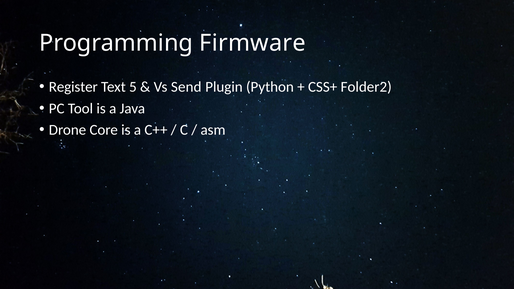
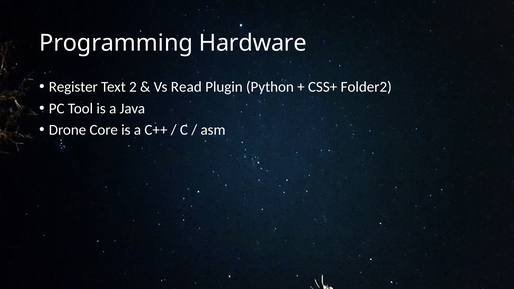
Firmware: Firmware -> Hardware
5: 5 -> 2
Send: Send -> Read
